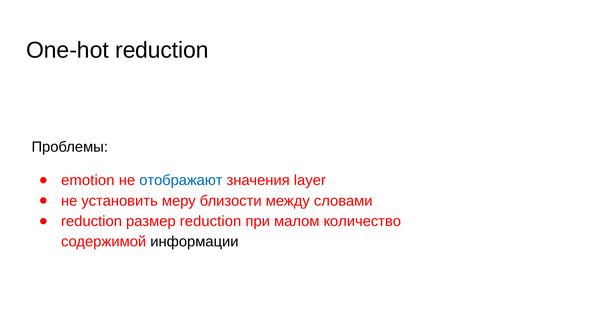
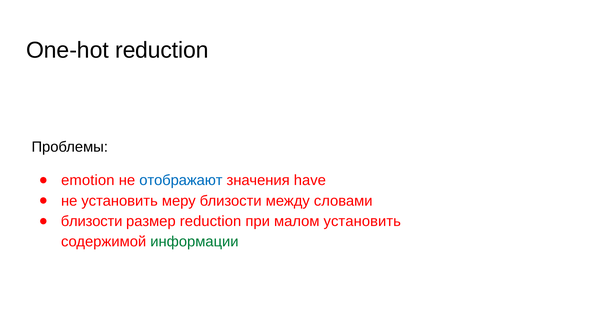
layer: layer -> have
reduction at (92, 221): reduction -> близости
малом количество: количество -> установить
информации colour: black -> green
